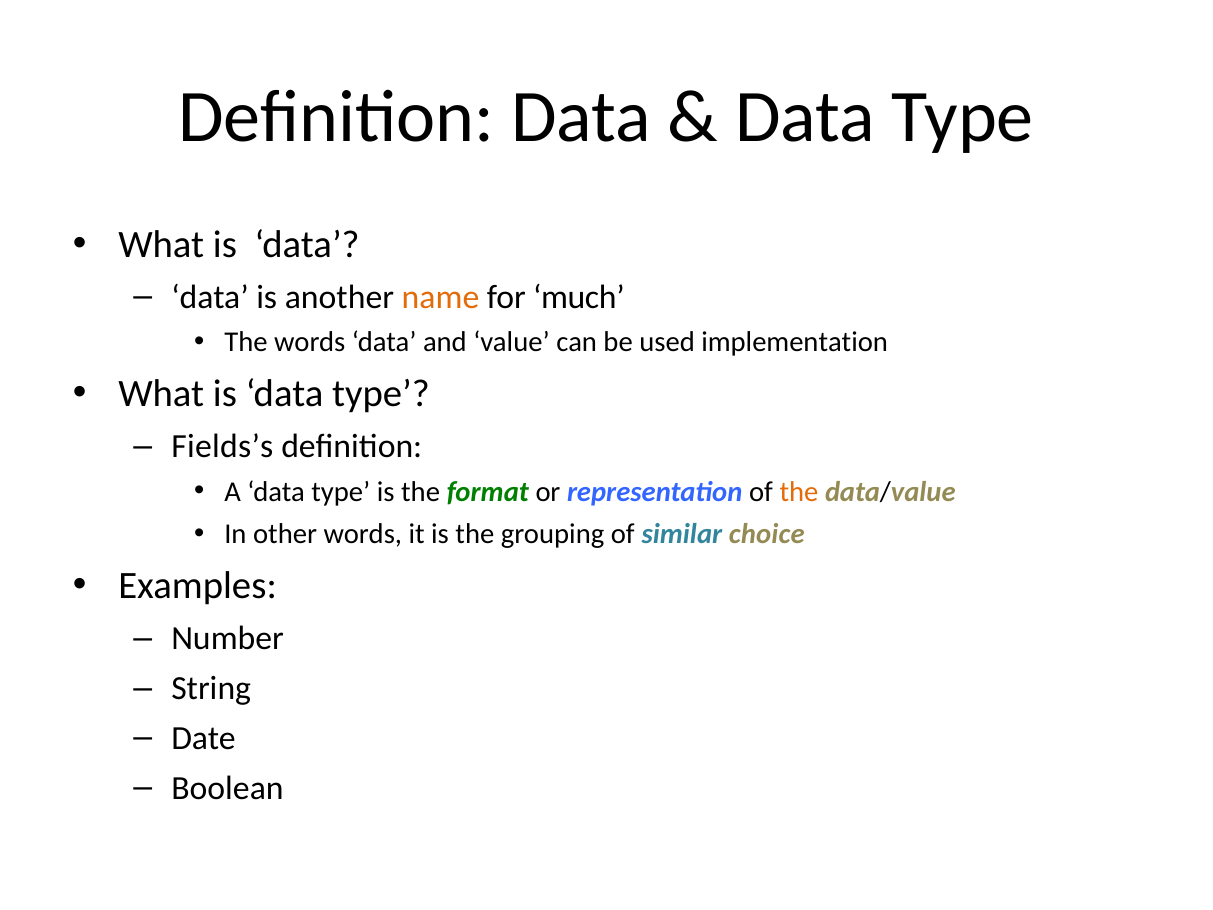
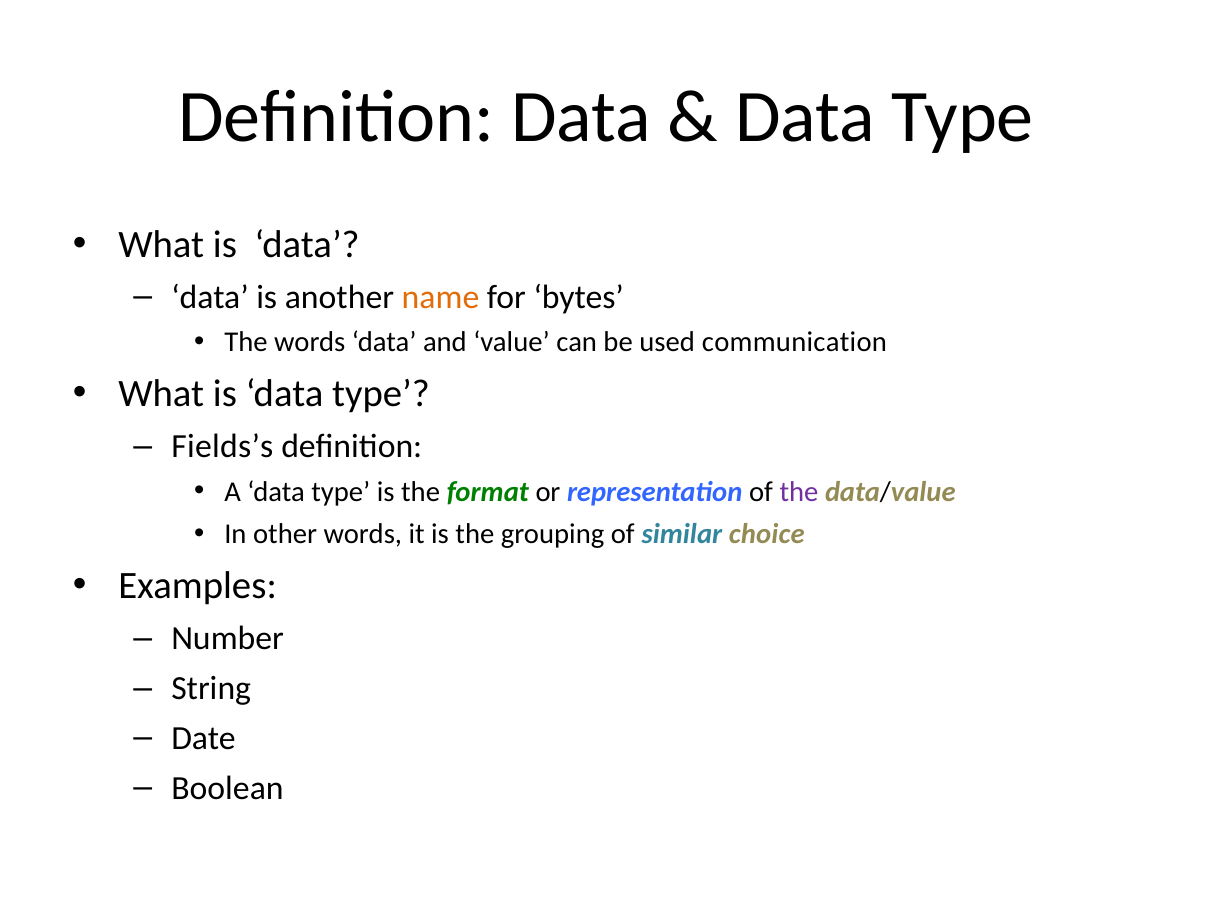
much: much -> bytes
implementation: implementation -> communication
the at (799, 492) colour: orange -> purple
